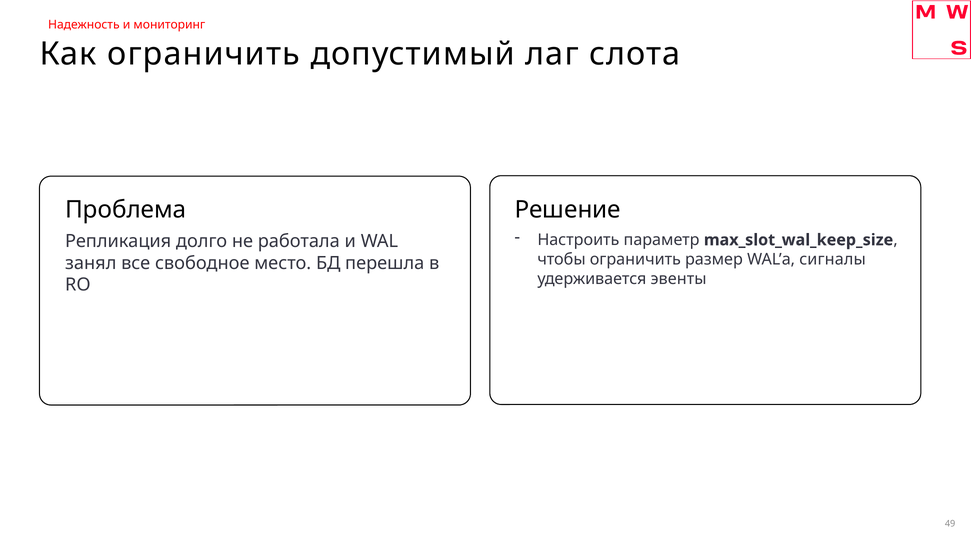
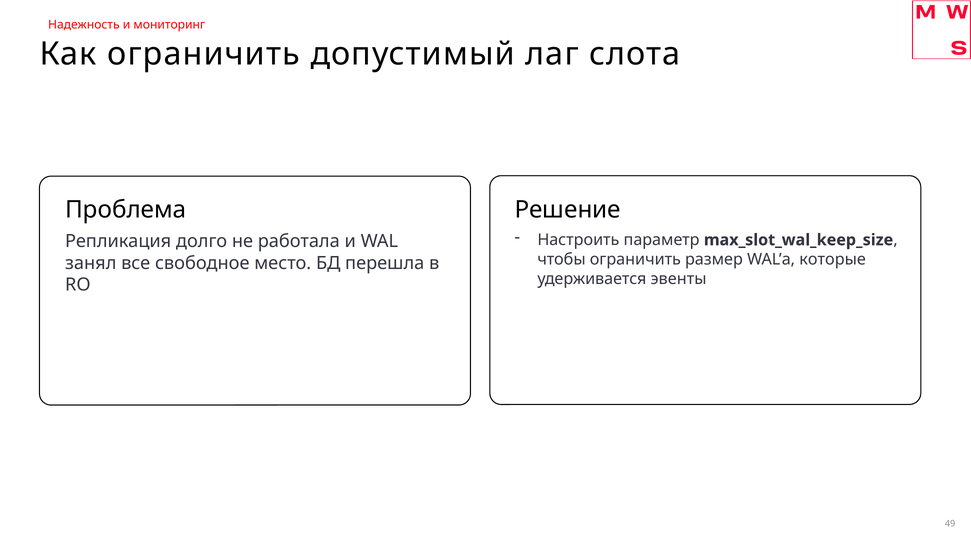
сигналы: сигналы -> которые
